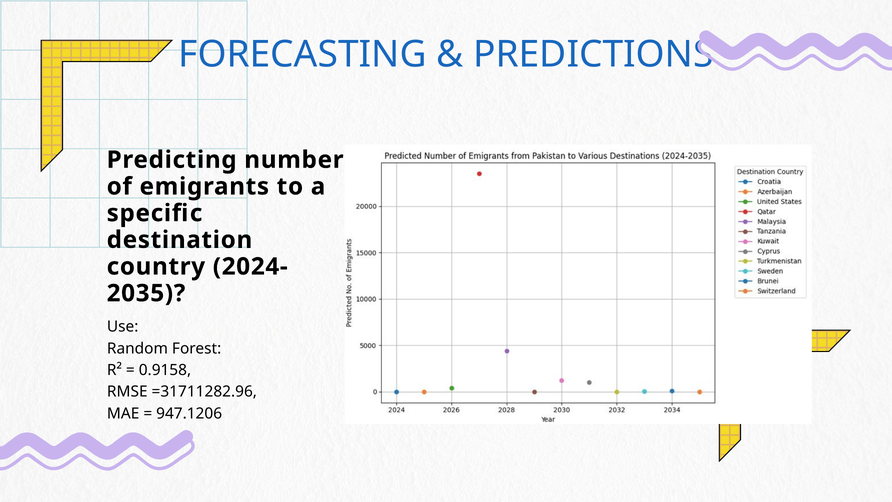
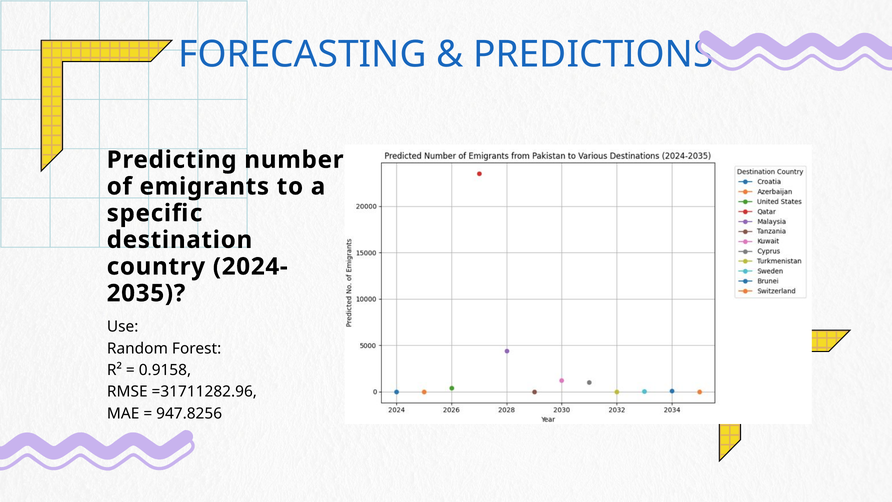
947.1206: 947.1206 -> 947.8256
